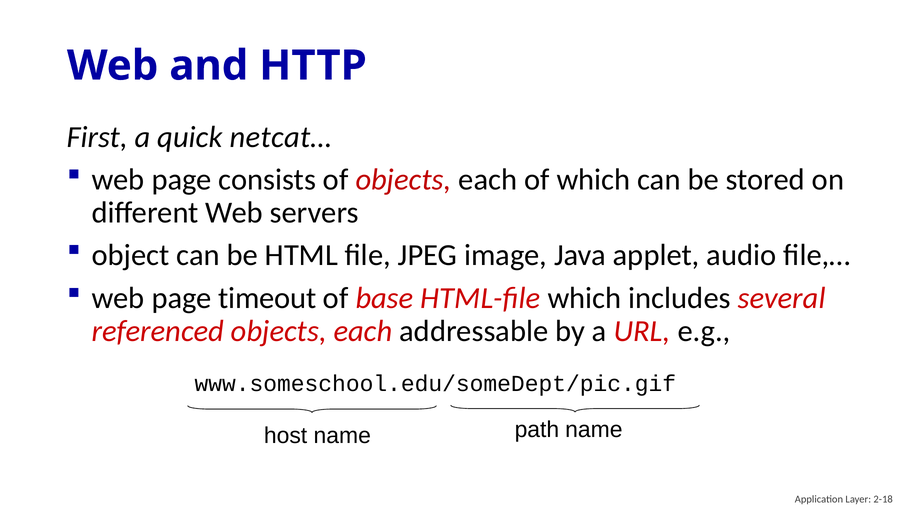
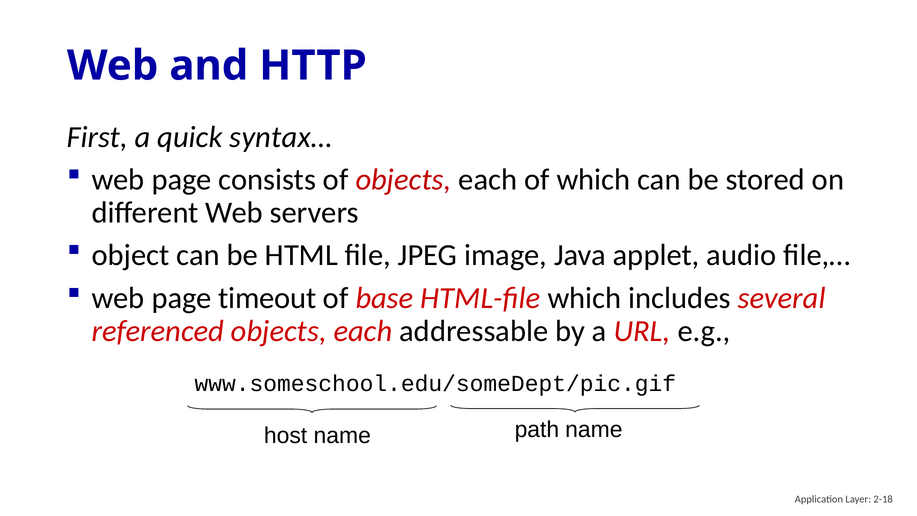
netcat…: netcat… -> syntax…
